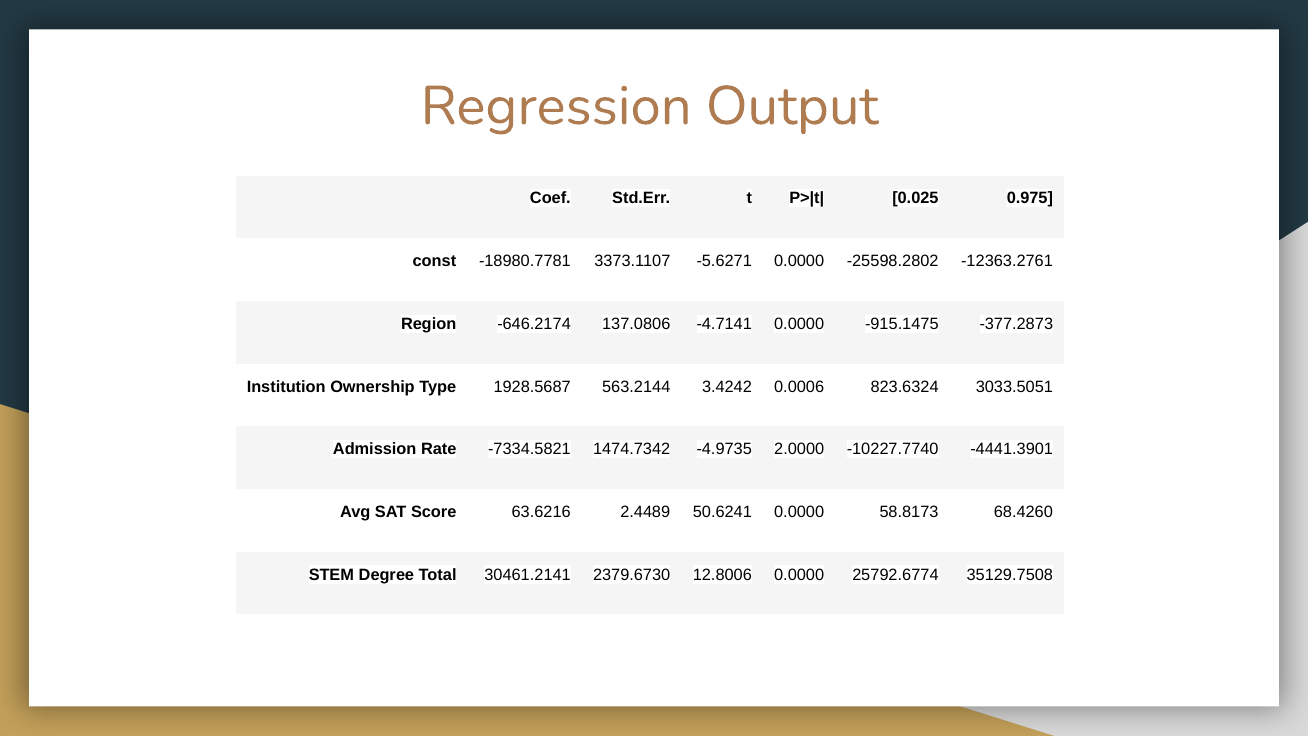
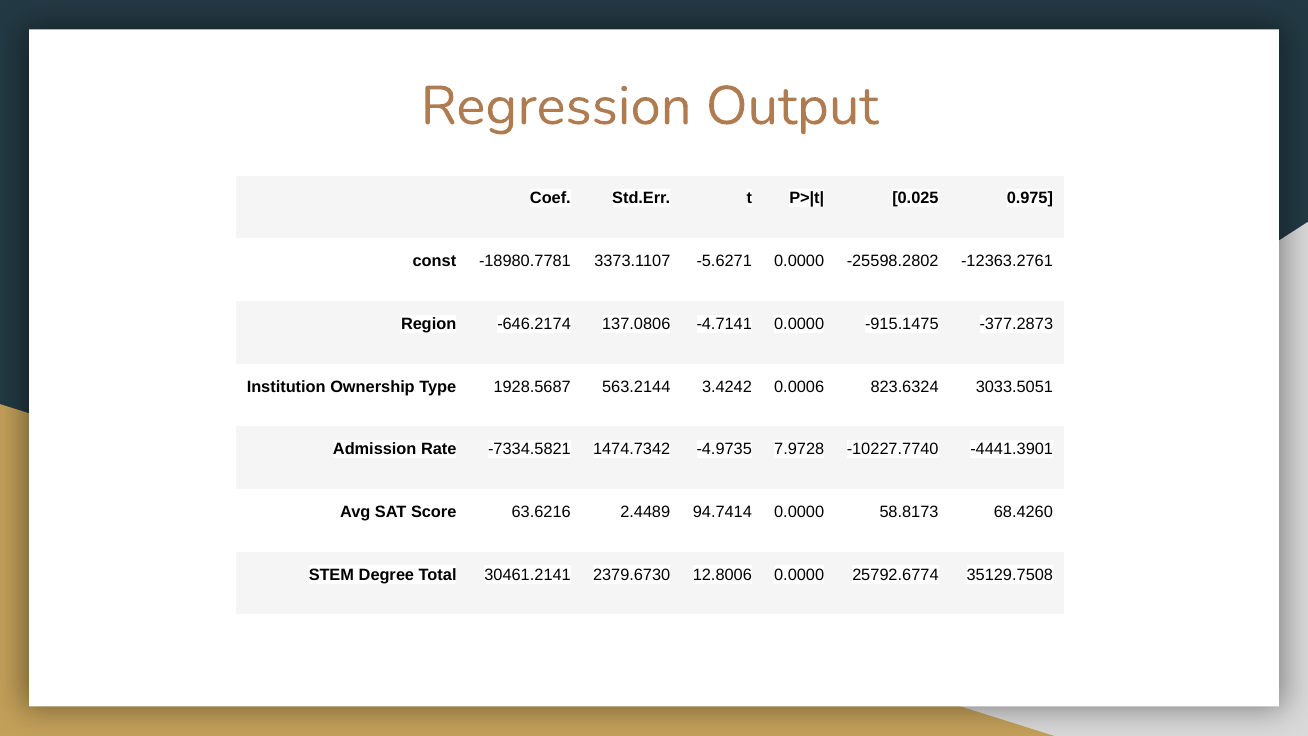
2.0000: 2.0000 -> 7.9728
50.6241: 50.6241 -> 94.7414
